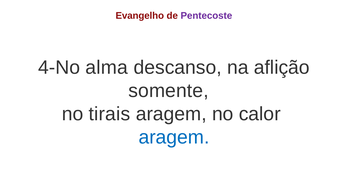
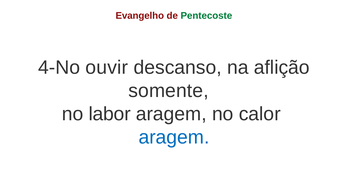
Pentecoste colour: purple -> green
alma: alma -> ouvir
tirais: tirais -> labor
